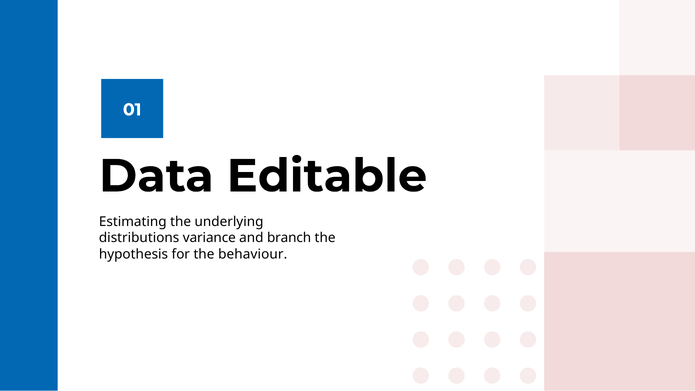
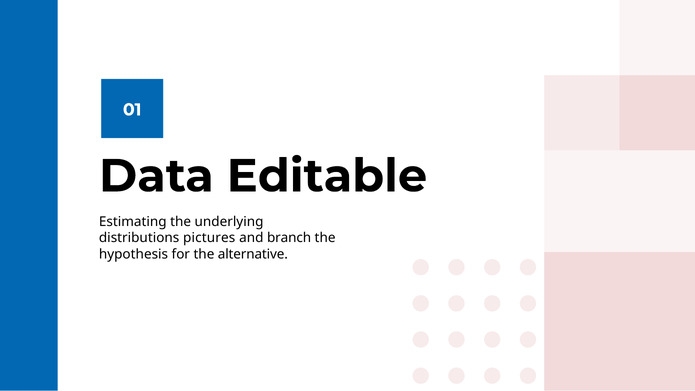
variance: variance -> pictures
behaviour: behaviour -> alternative
